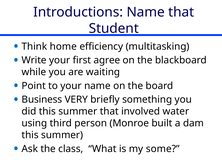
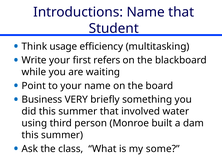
home: home -> usage
agree: agree -> refers
